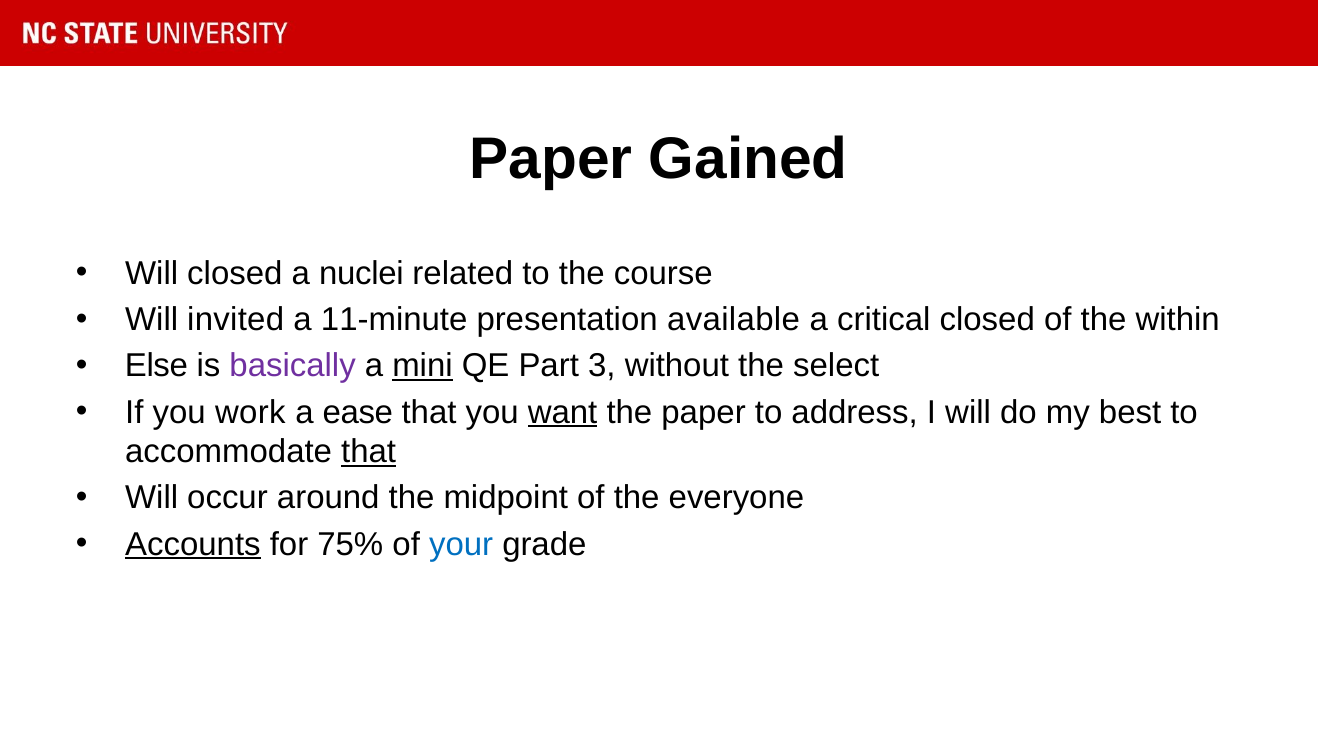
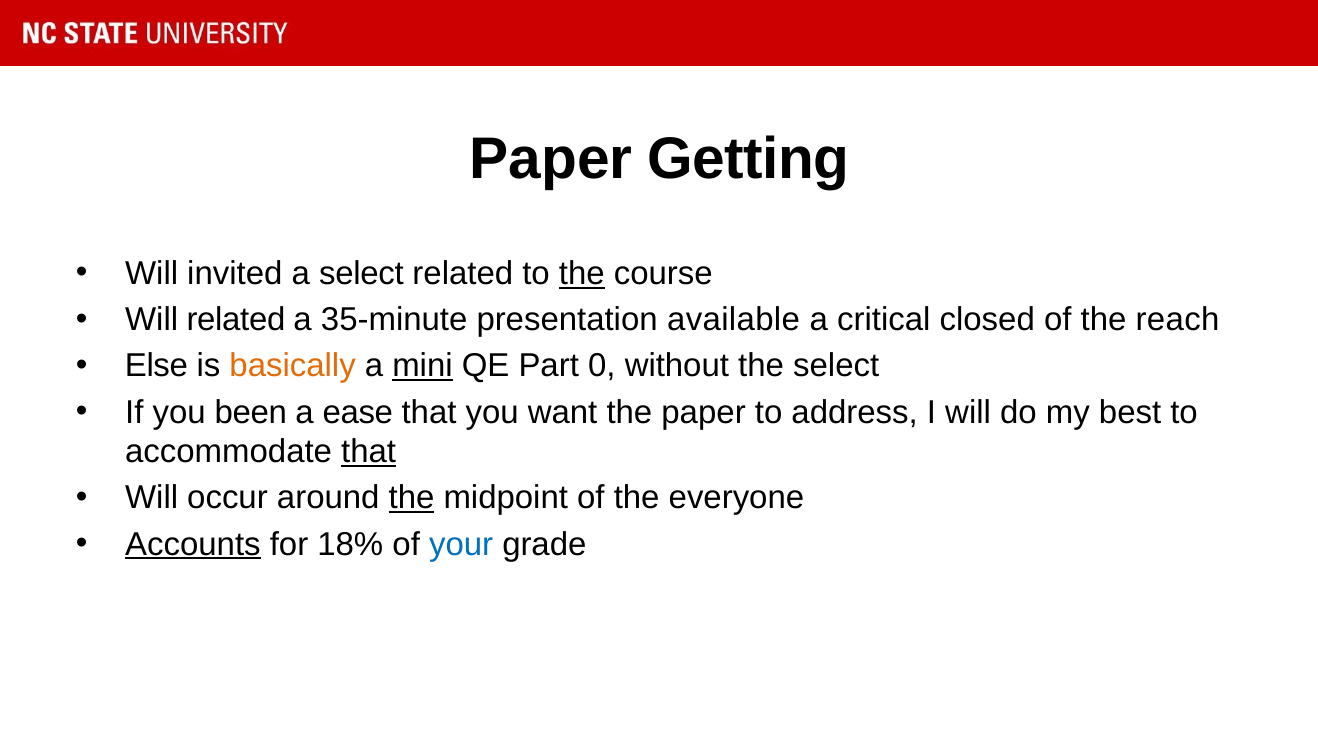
Gained: Gained -> Getting
Will closed: closed -> invited
a nuclei: nuclei -> select
the at (582, 274) underline: none -> present
Will invited: invited -> related
11-minute: 11-minute -> 35-minute
within: within -> reach
basically colour: purple -> orange
3: 3 -> 0
work: work -> been
want underline: present -> none
the at (412, 498) underline: none -> present
75%: 75% -> 18%
